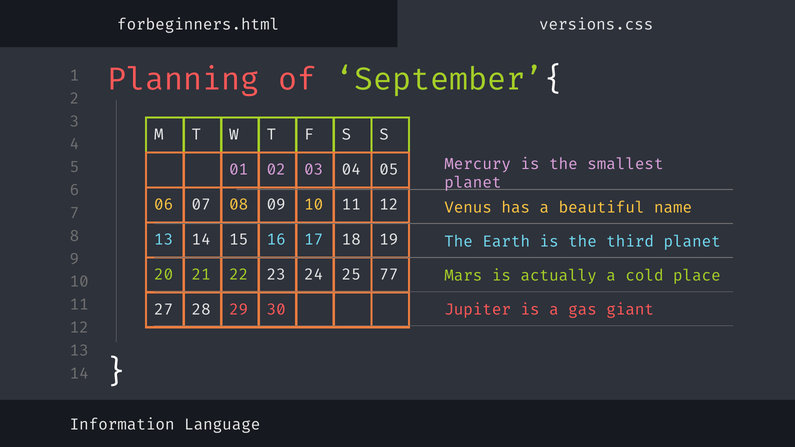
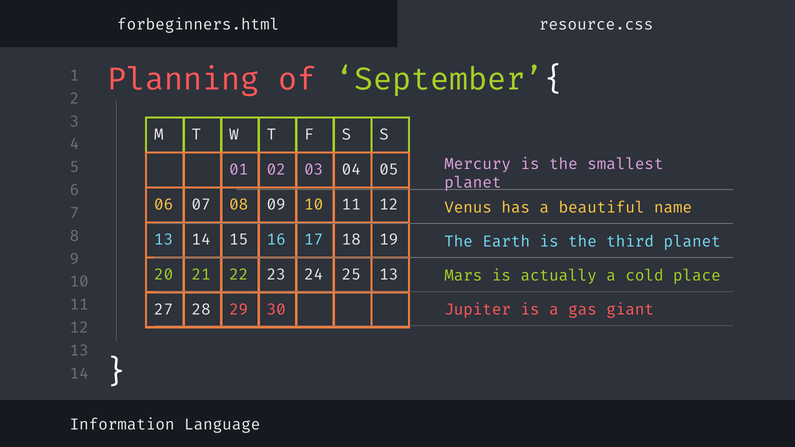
versions.css: versions.css -> resource.css
25 77: 77 -> 13
